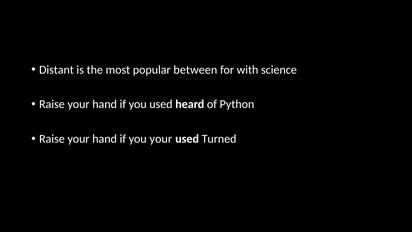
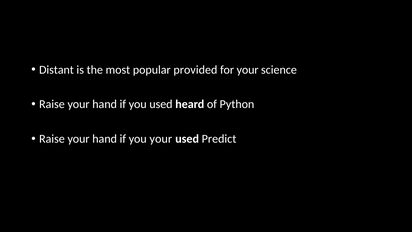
between: between -> provided
for with: with -> your
Turned: Turned -> Predict
